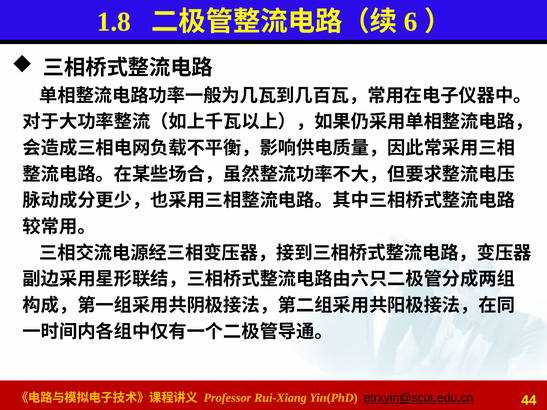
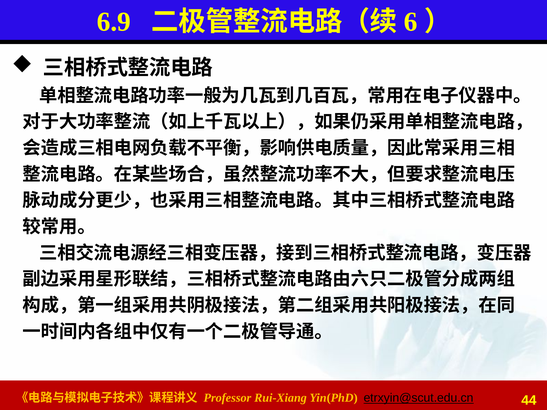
1.8: 1.8 -> 6.9
